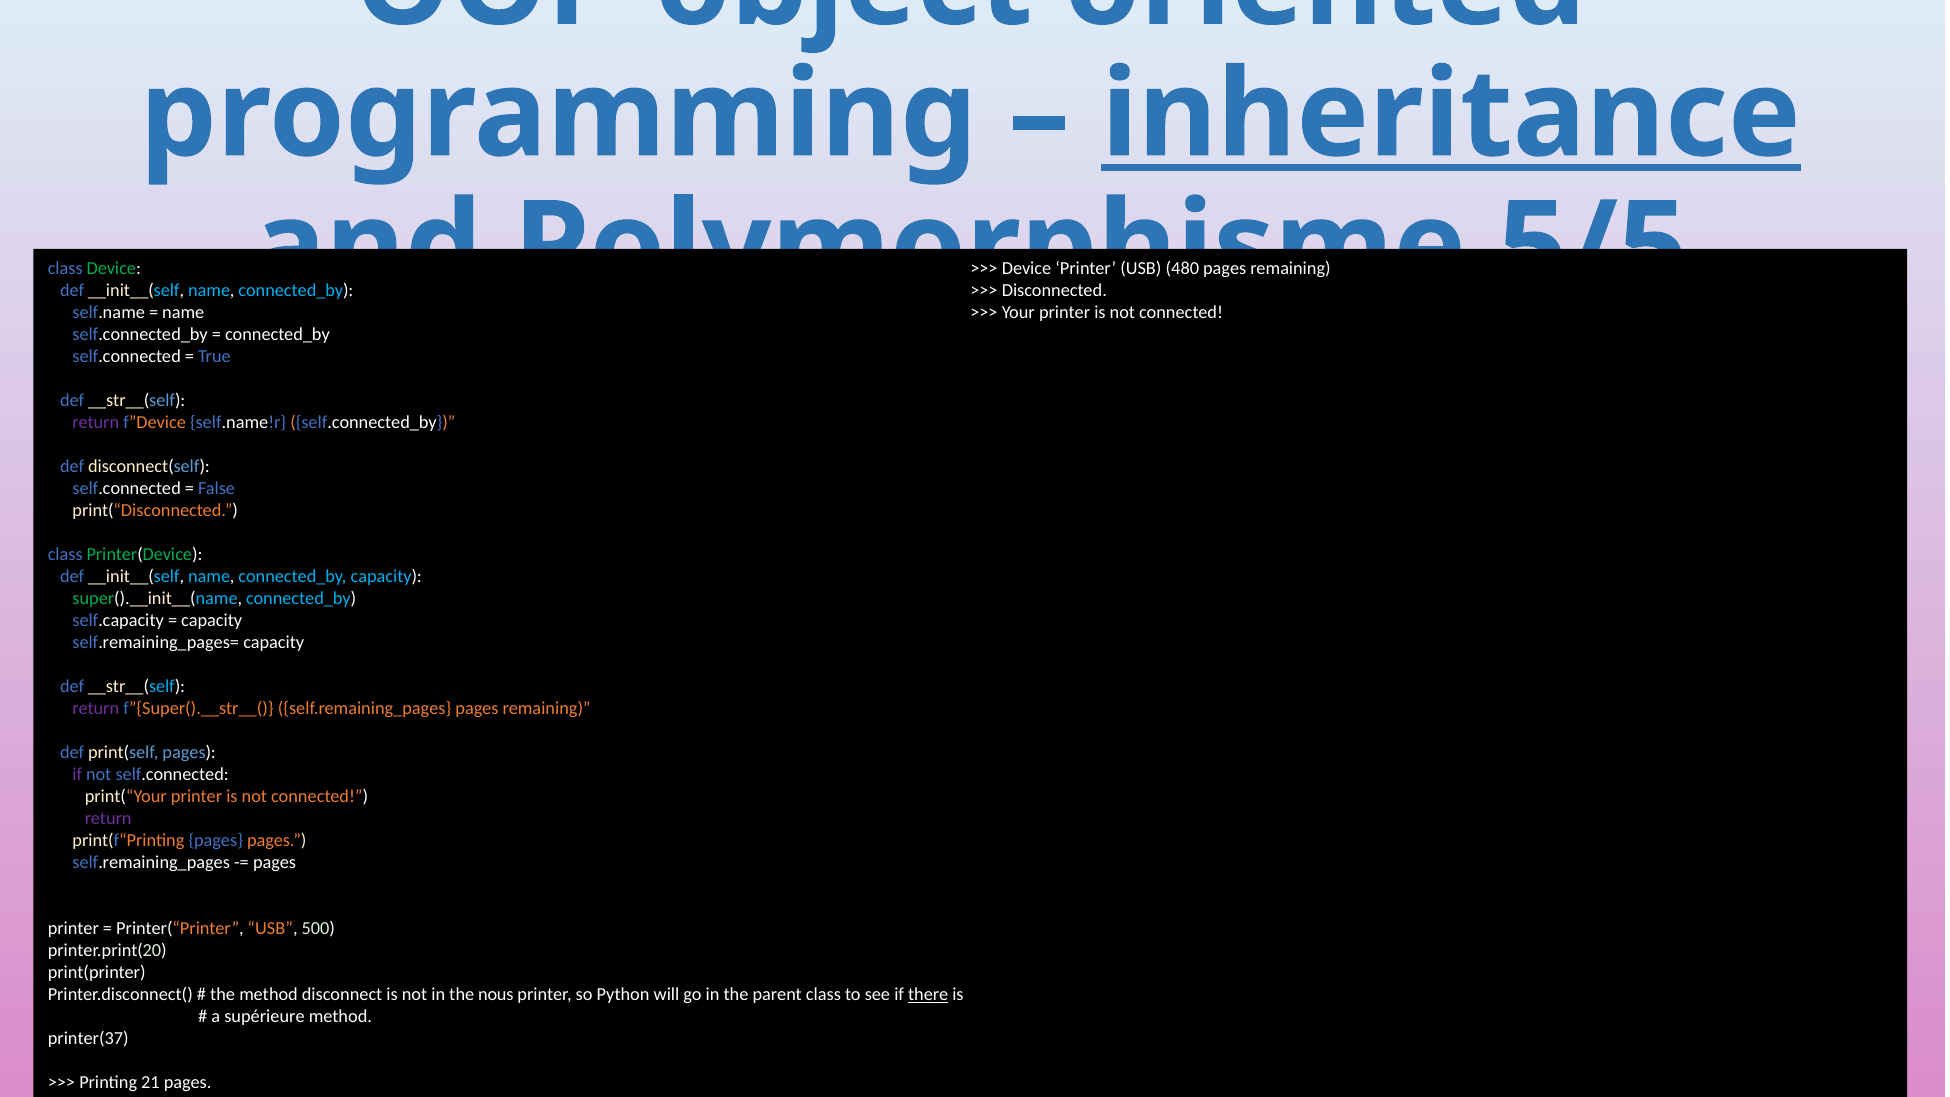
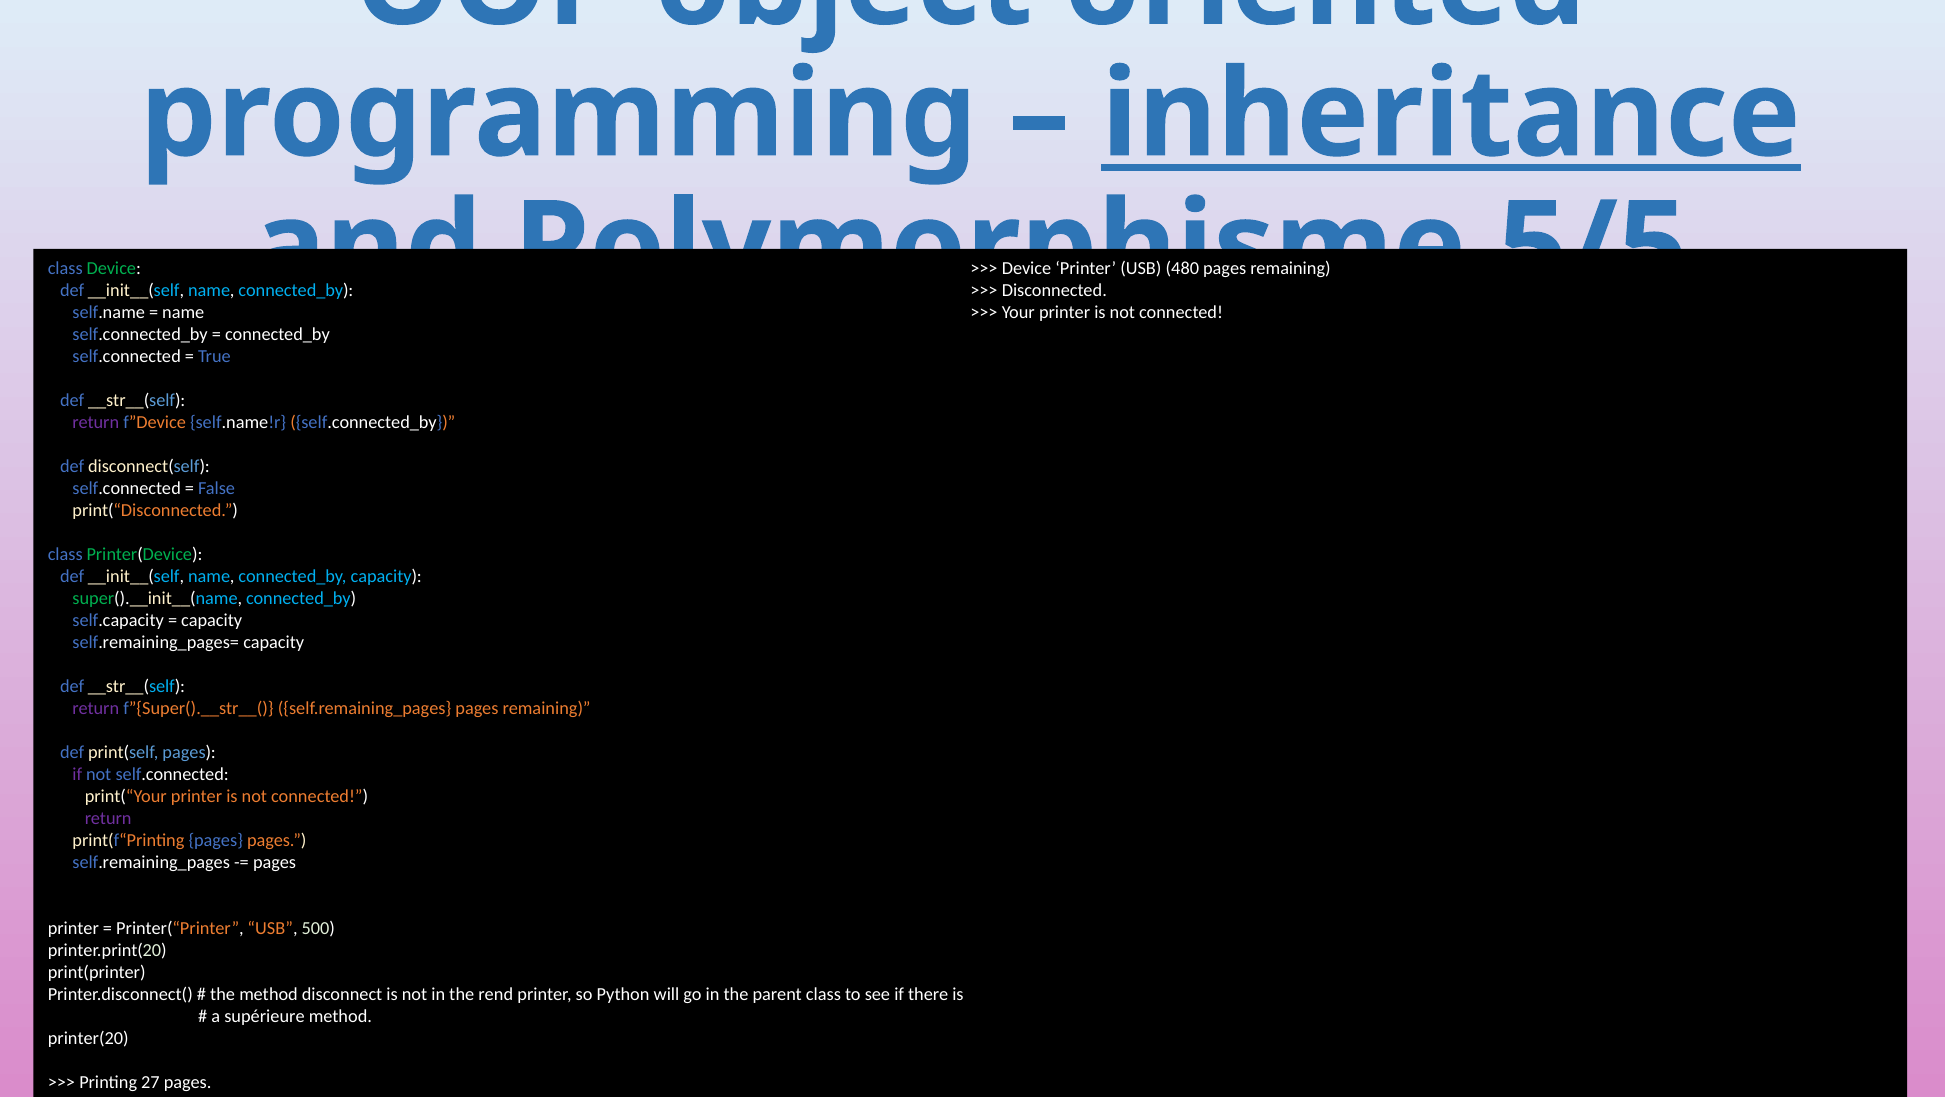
nous: nous -> rend
there underline: present -> none
printer(37: printer(37 -> printer(20
21: 21 -> 27
